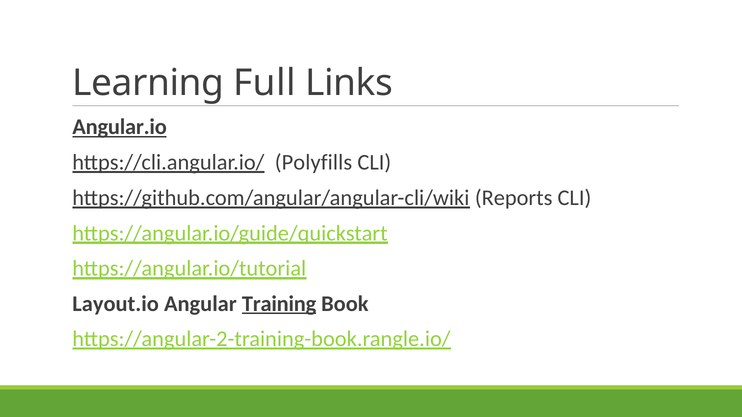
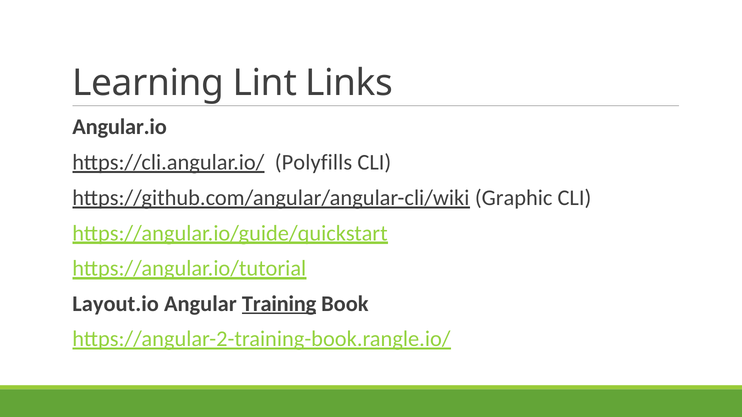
Full: Full -> Lint
Angular.io underline: present -> none
Reports: Reports -> Graphic
